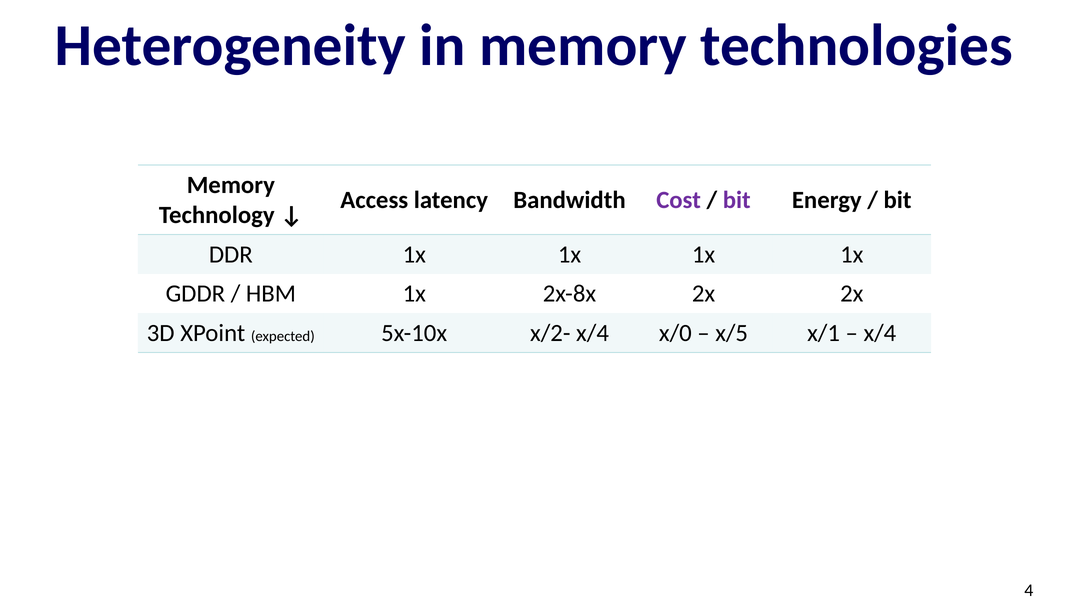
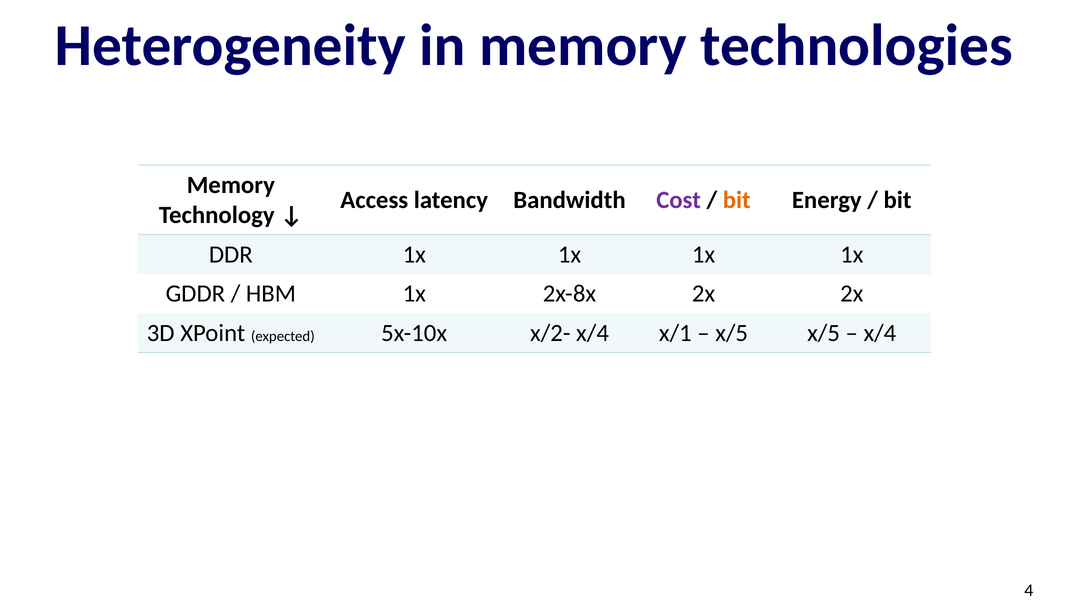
bit at (737, 200) colour: purple -> orange
x/0: x/0 -> x/1
x/5 x/1: x/1 -> x/5
